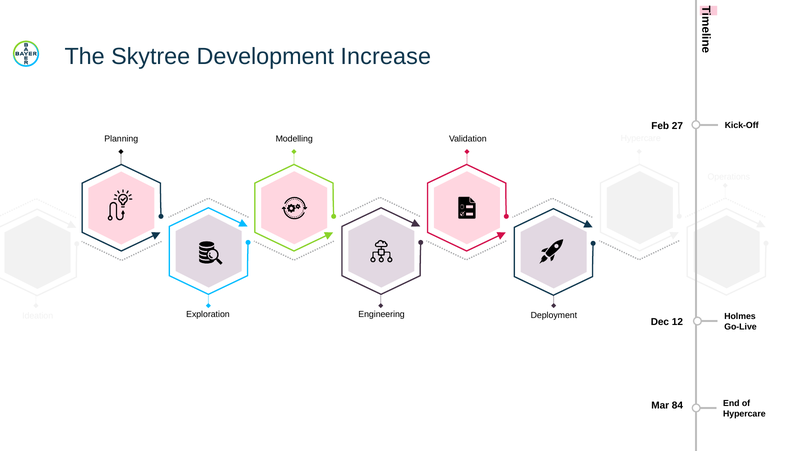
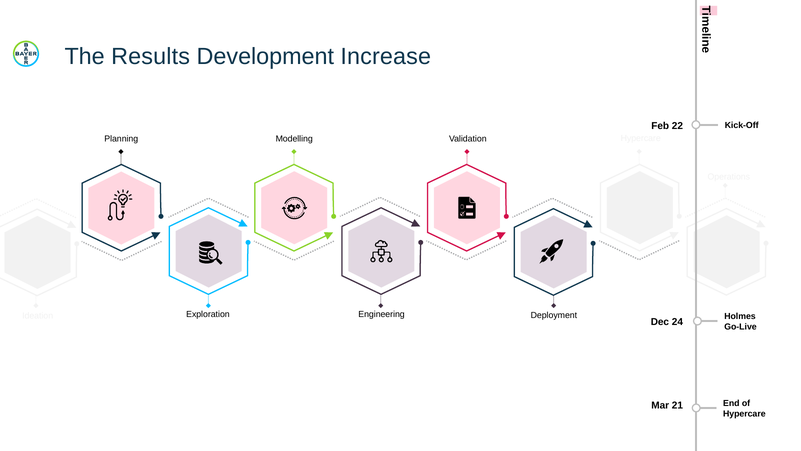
Skytree: Skytree -> Results
27: 27 -> 22
12: 12 -> 24
84: 84 -> 21
